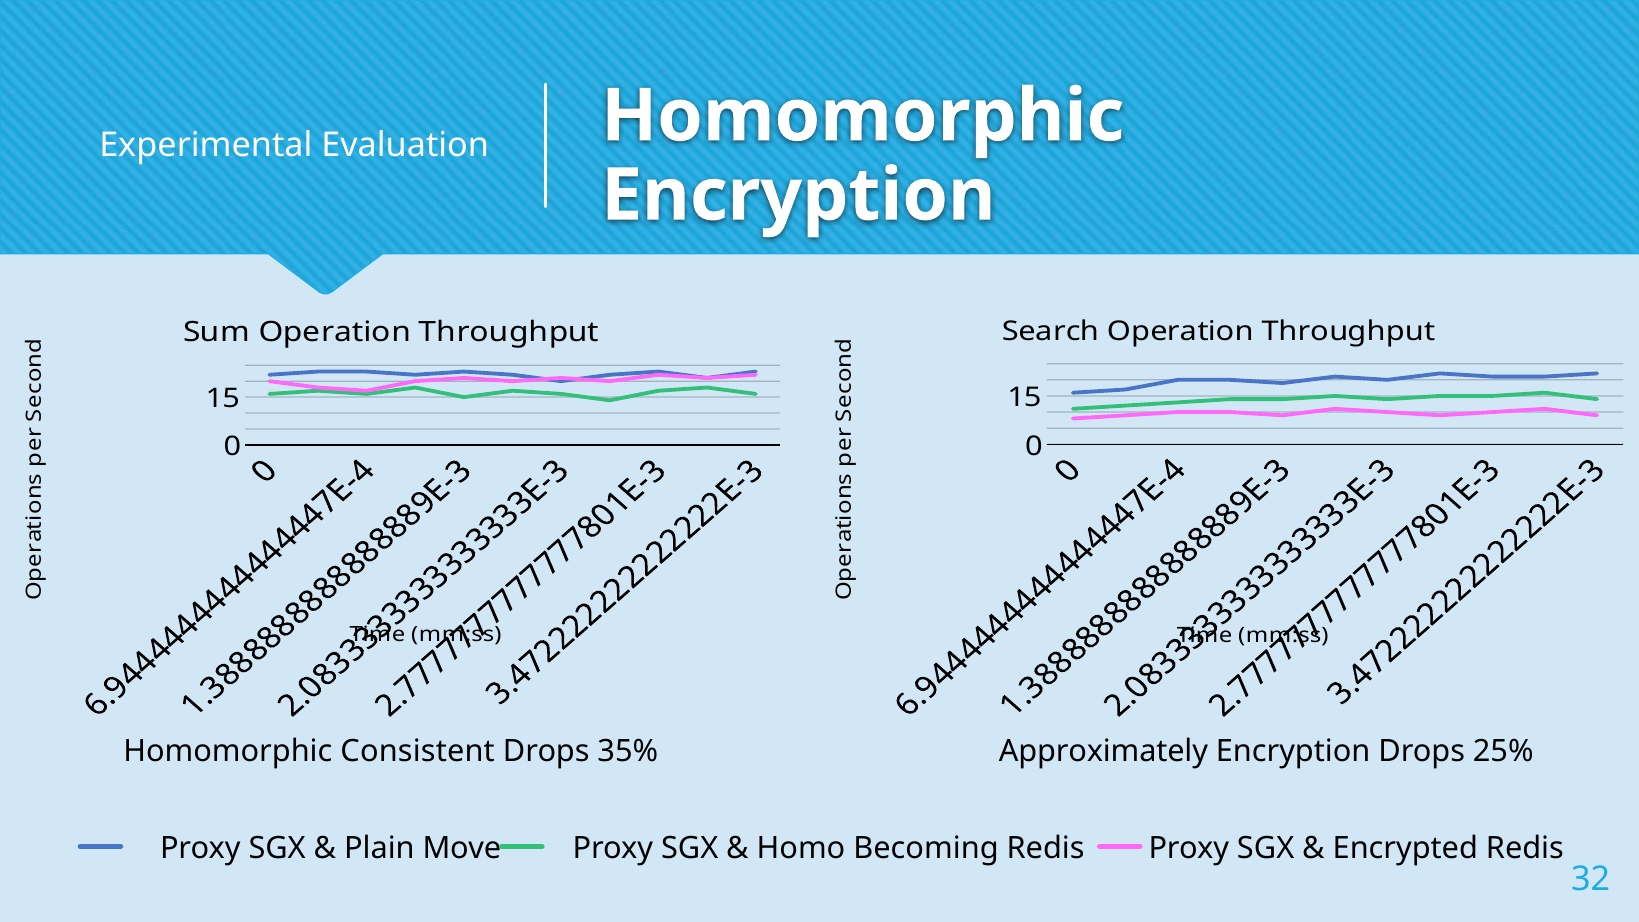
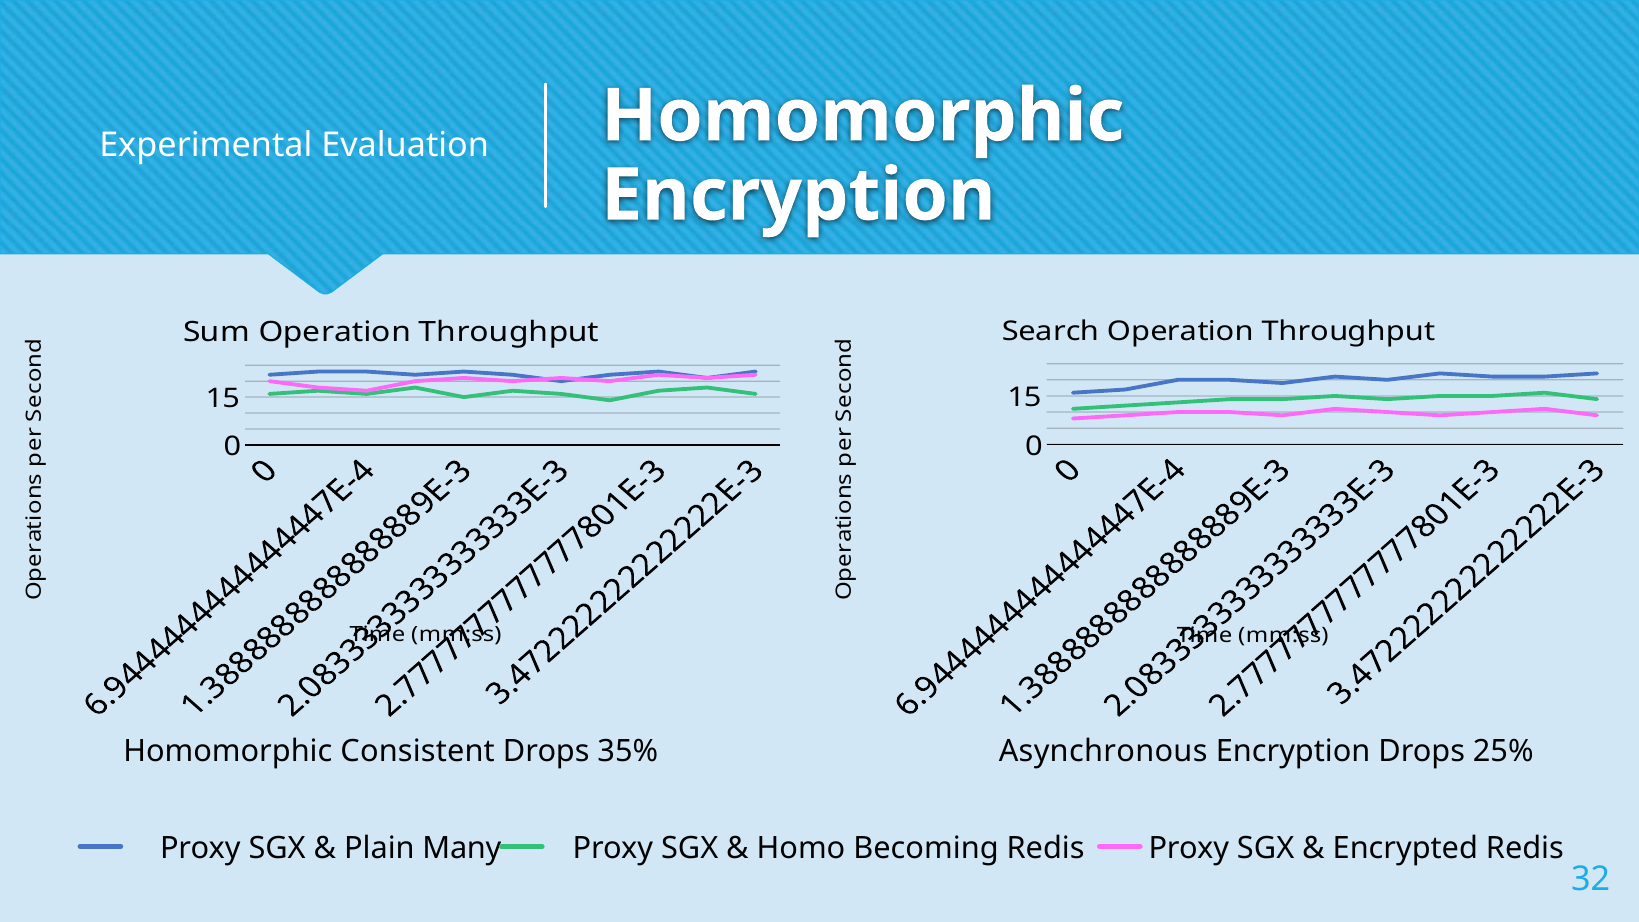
Approximately: Approximately -> Asynchronous
Move: Move -> Many
